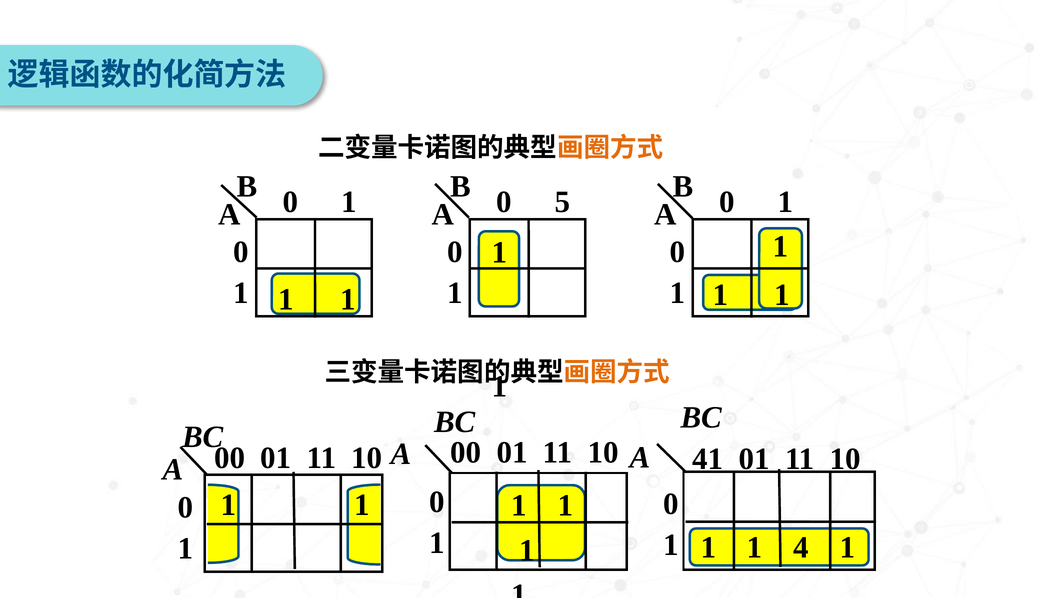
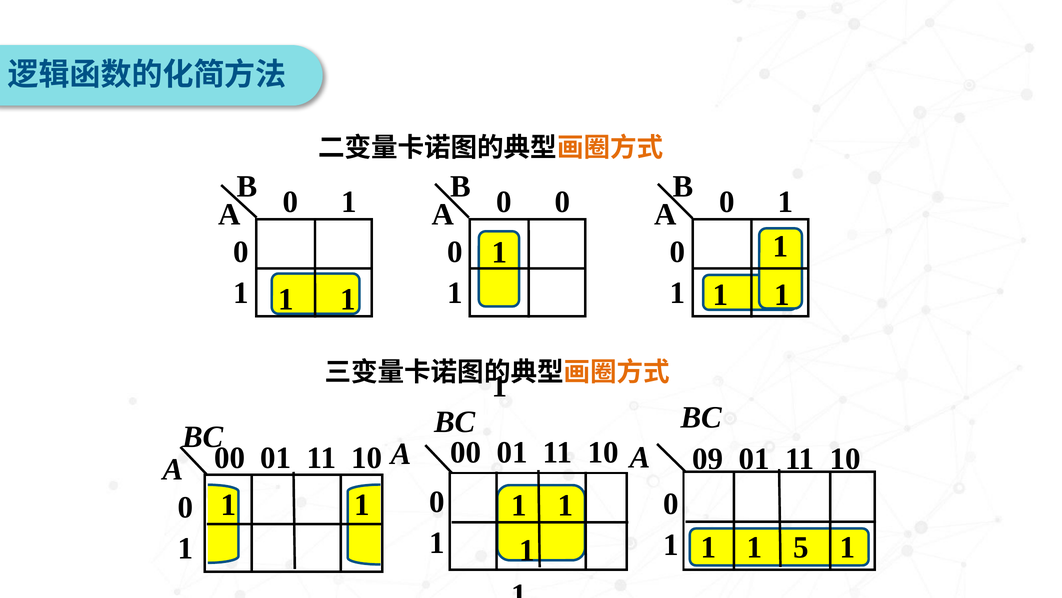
A 0 5: 5 -> 0
41: 41 -> 09
4: 4 -> 5
